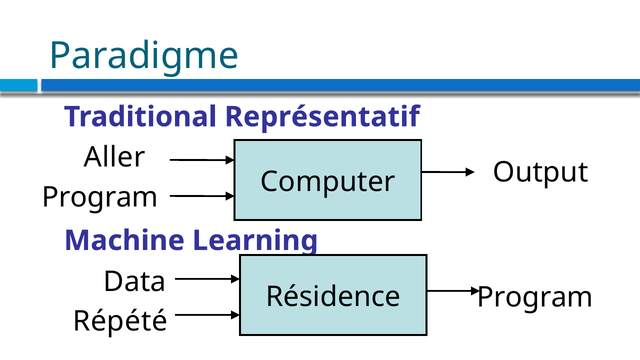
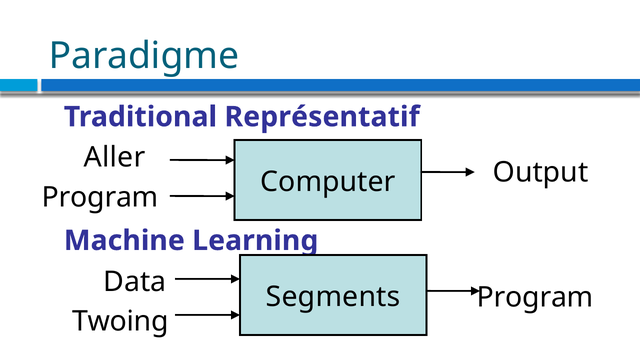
Résidence: Résidence -> Segments
Répété: Répété -> Twoing
